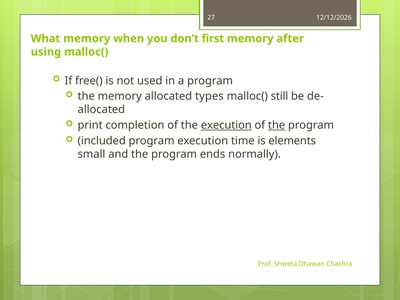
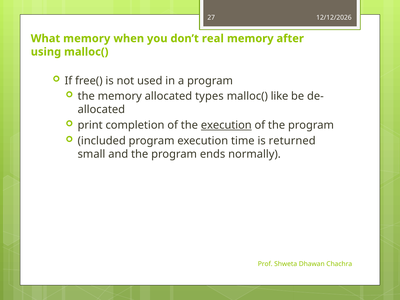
first: first -> real
still: still -> like
the at (277, 125) underline: present -> none
elements: elements -> returned
